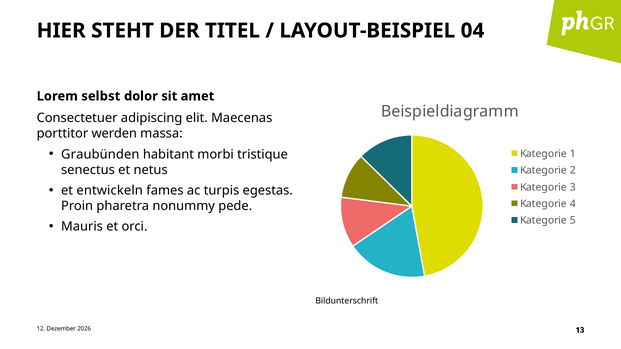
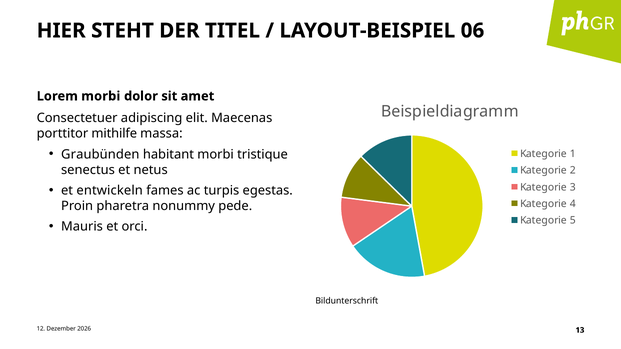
04: 04 -> 06
Lorem selbst: selbst -> morbi
werden: werden -> mithilfe
